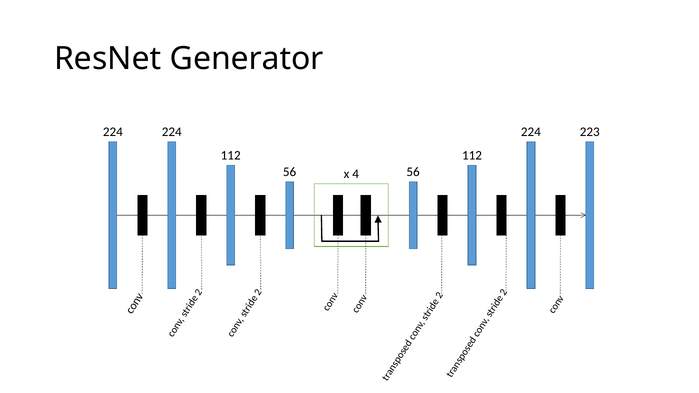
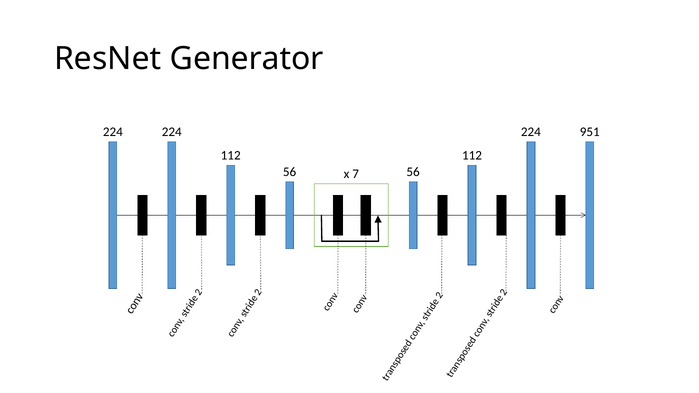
223: 223 -> 951
4: 4 -> 7
